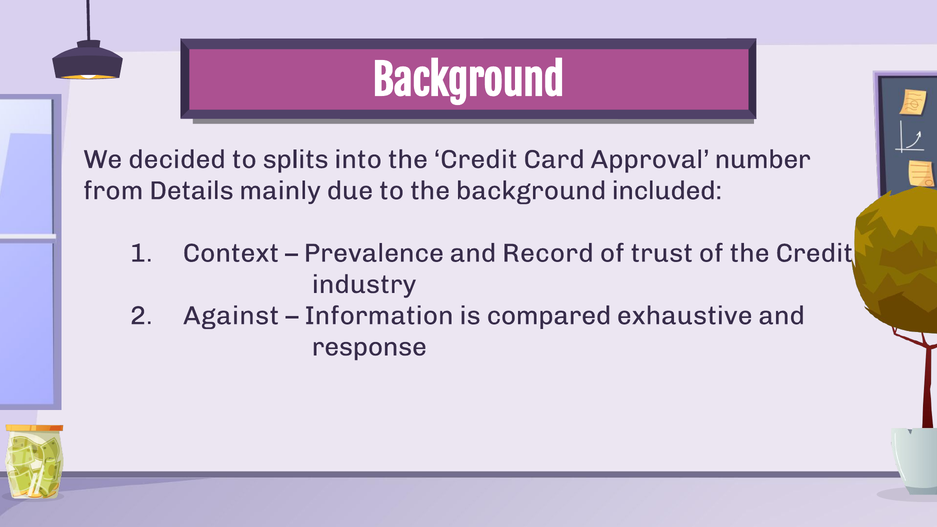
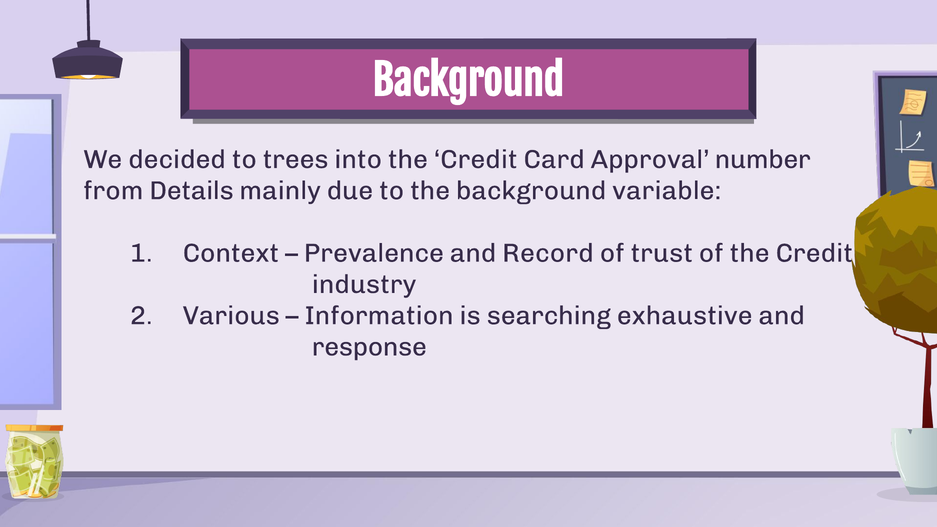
splits: splits -> trees
included: included -> variable
Against: Against -> Various
compared: compared -> searching
